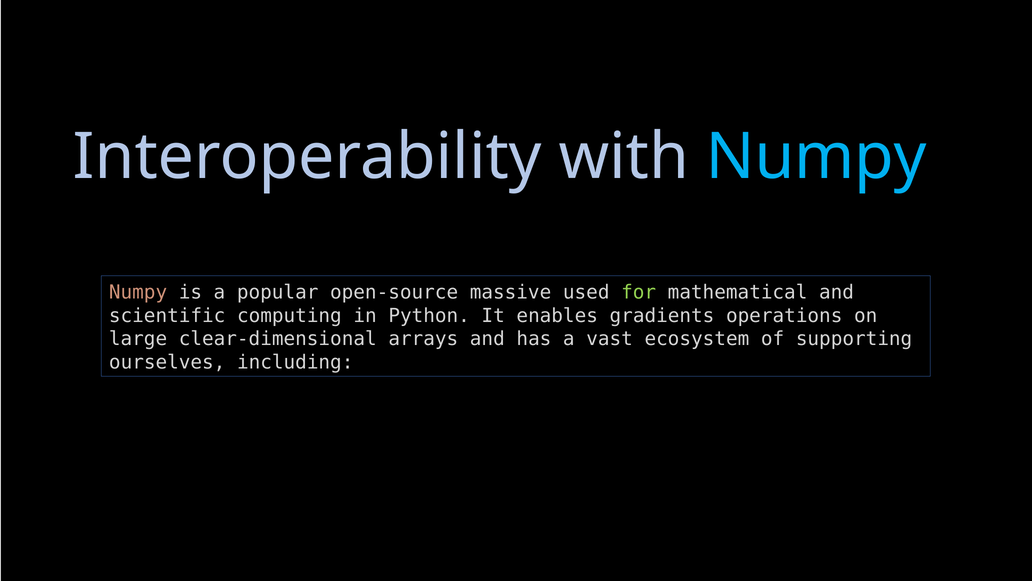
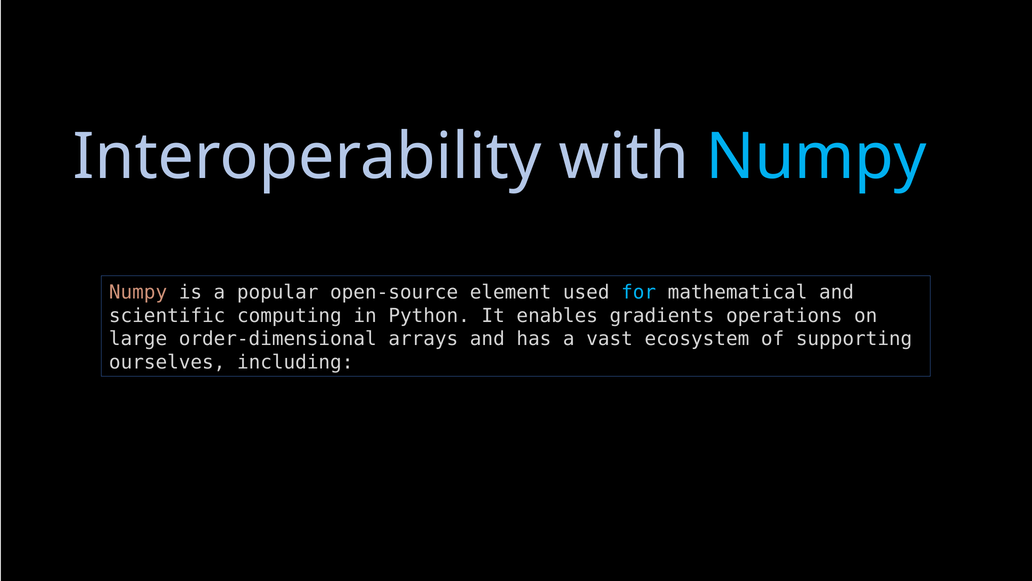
massive: massive -> element
for colour: light green -> light blue
clear-dimensional: clear-dimensional -> order-dimensional
